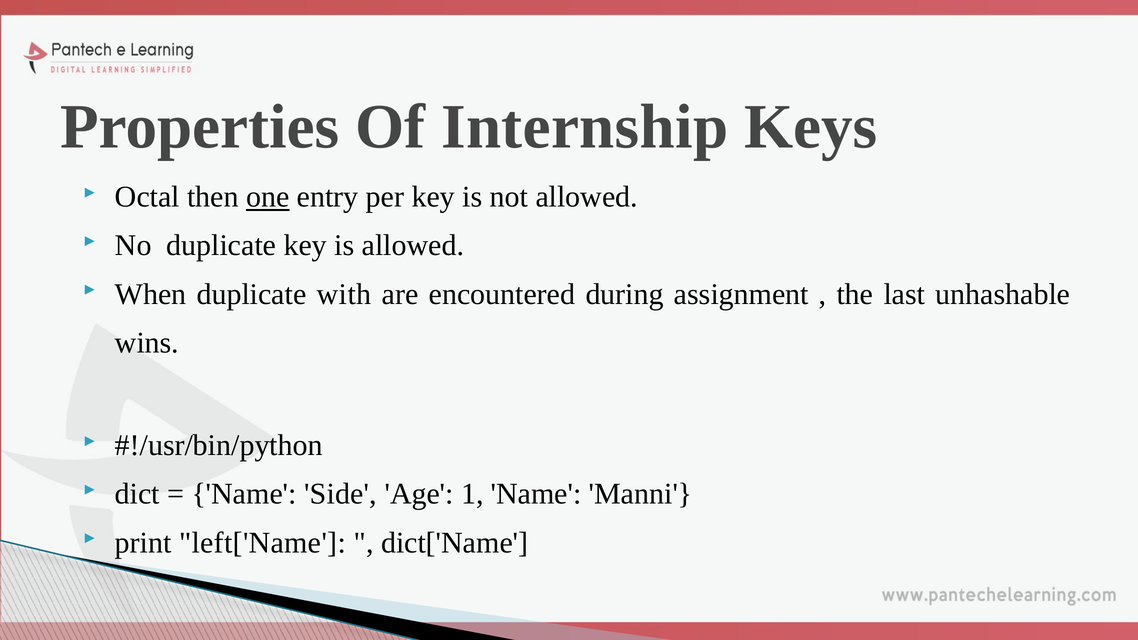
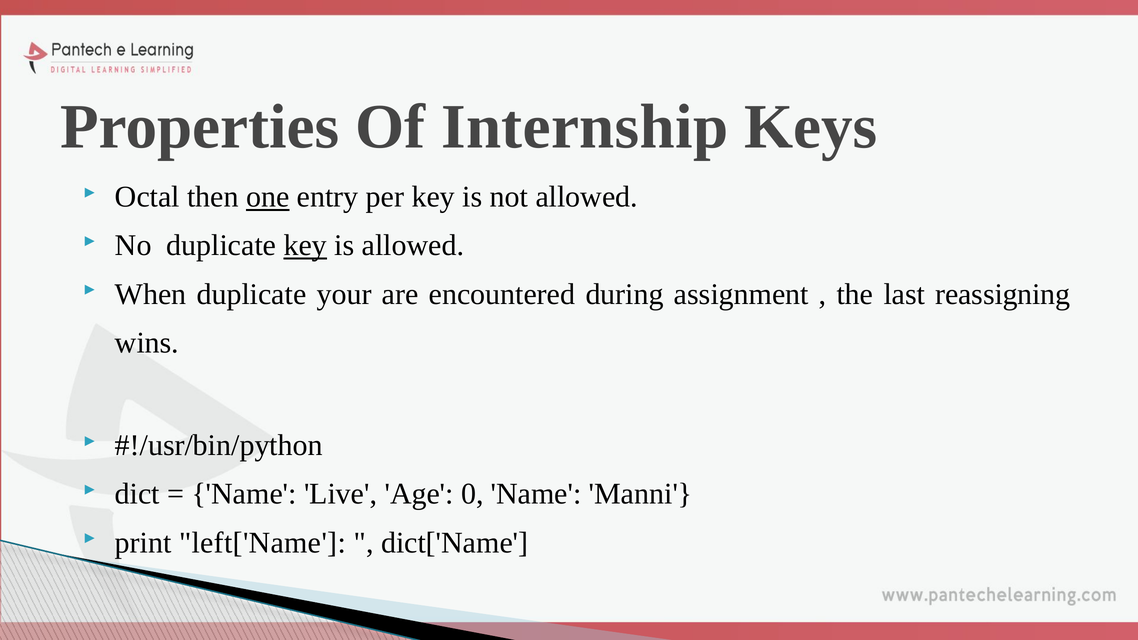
key at (305, 246) underline: none -> present
with: with -> your
unhashable: unhashable -> reassigning
Side: Side -> Live
1: 1 -> 0
